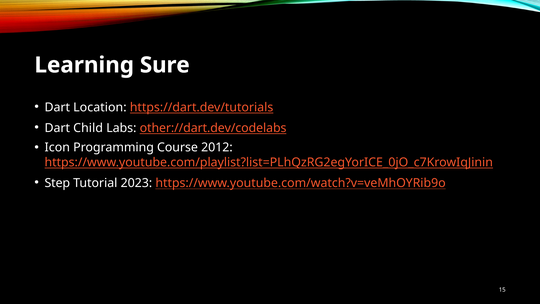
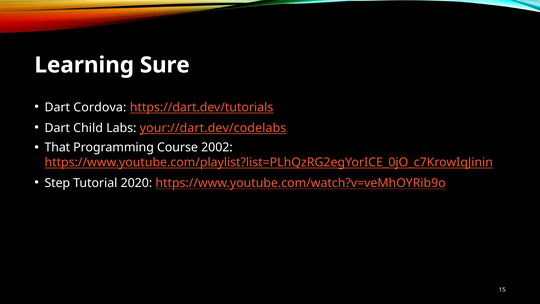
Location: Location -> Cordova
other://dart.dev/codelabs: other://dart.dev/codelabs -> your://dart.dev/codelabs
Icon: Icon -> That
2012: 2012 -> 2002
2023: 2023 -> 2020
